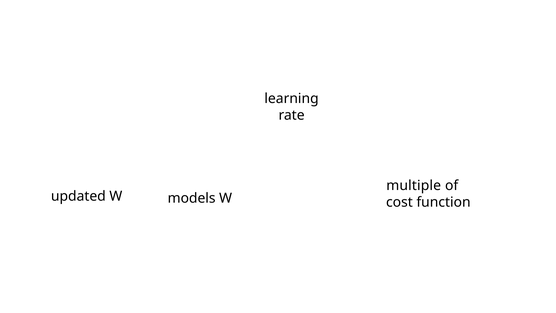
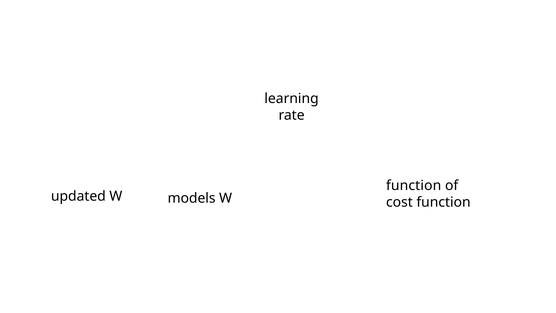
multiple at (414, 186): multiple -> function
